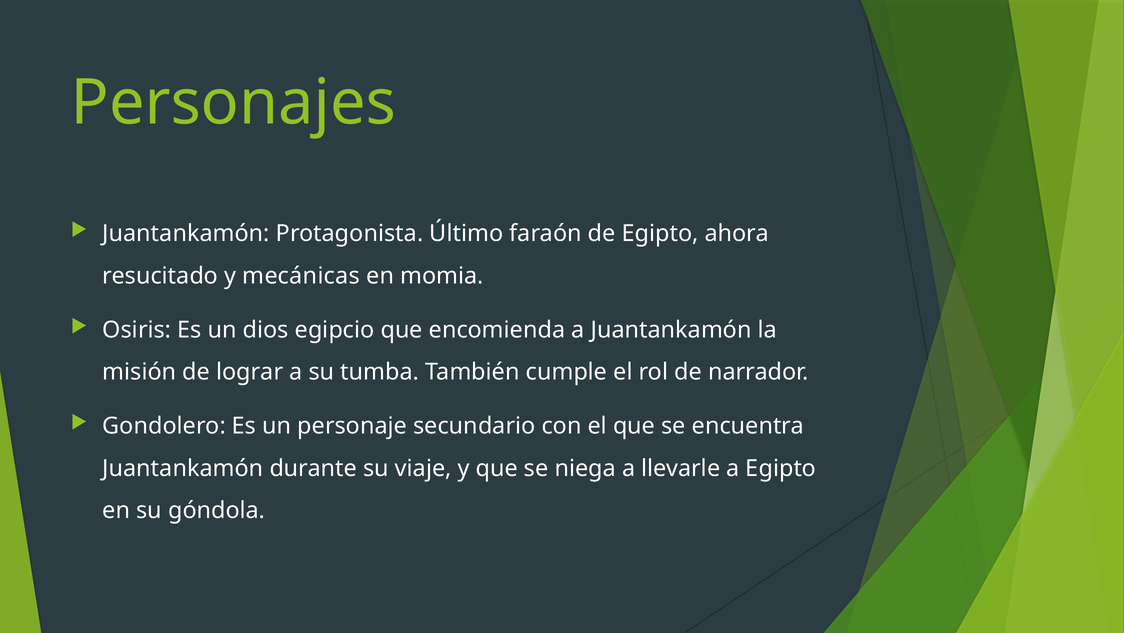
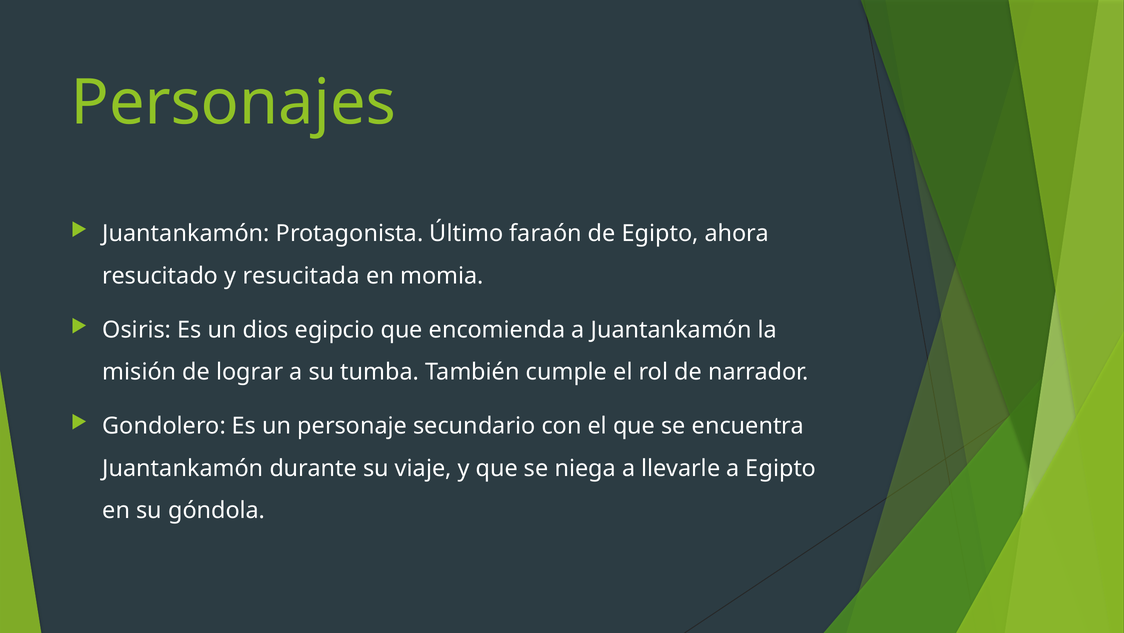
mecánicas: mecánicas -> resucitada
